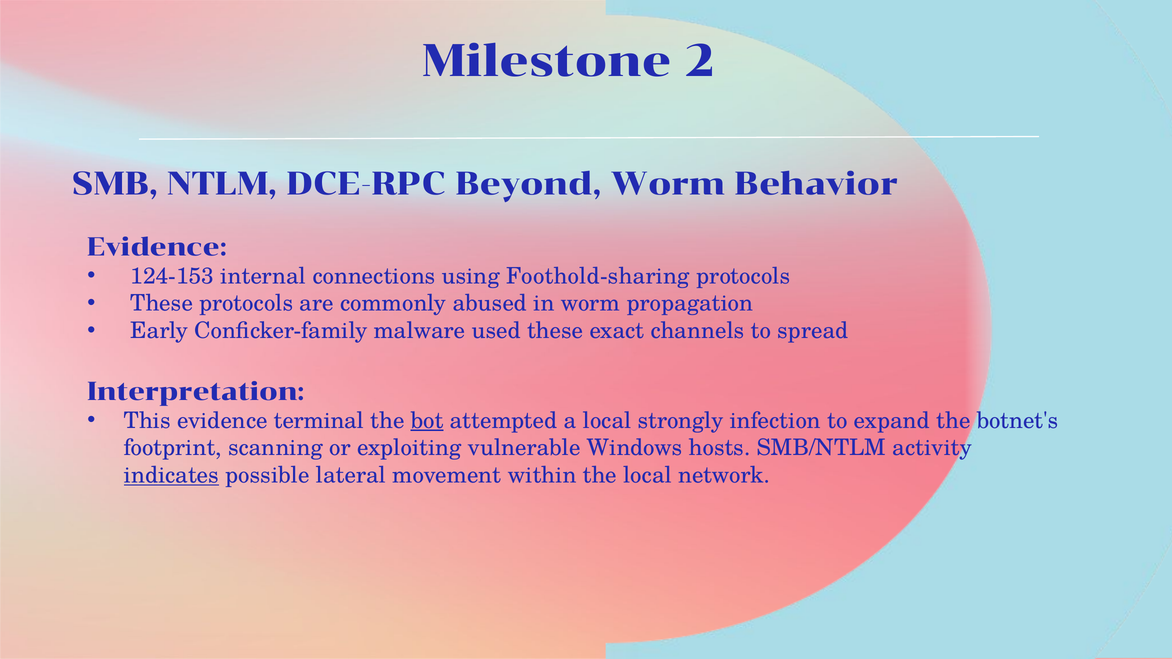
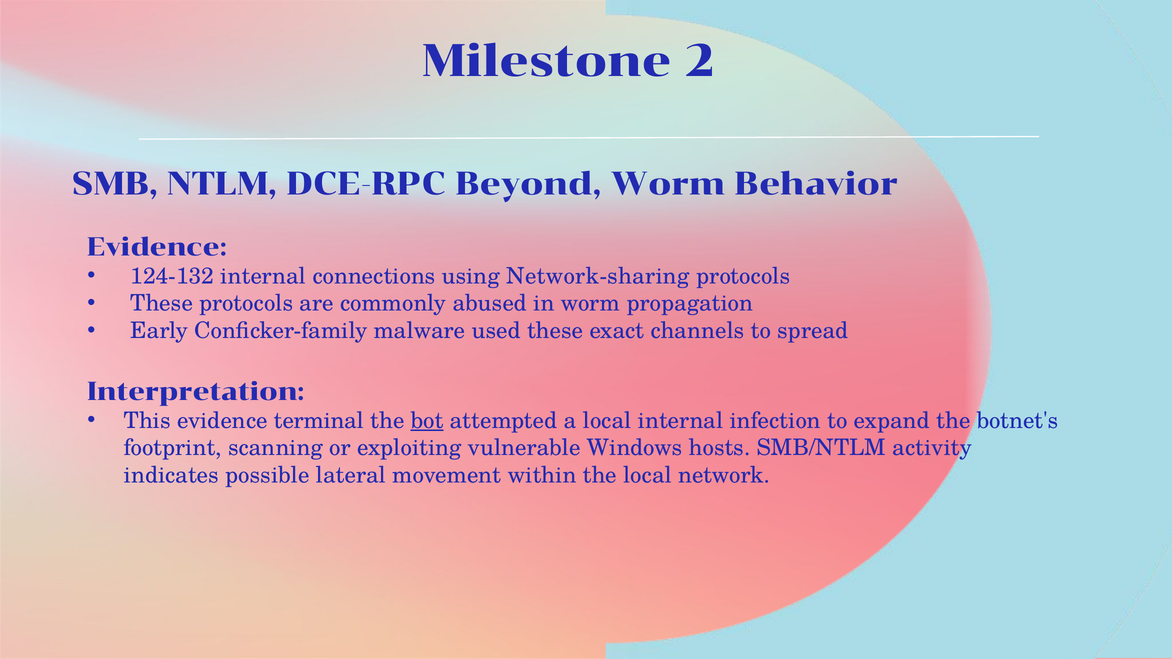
124-153: 124-153 -> 124-132
Foothold-sharing: Foothold-sharing -> Network-sharing
local strongly: strongly -> internal
indicates underline: present -> none
